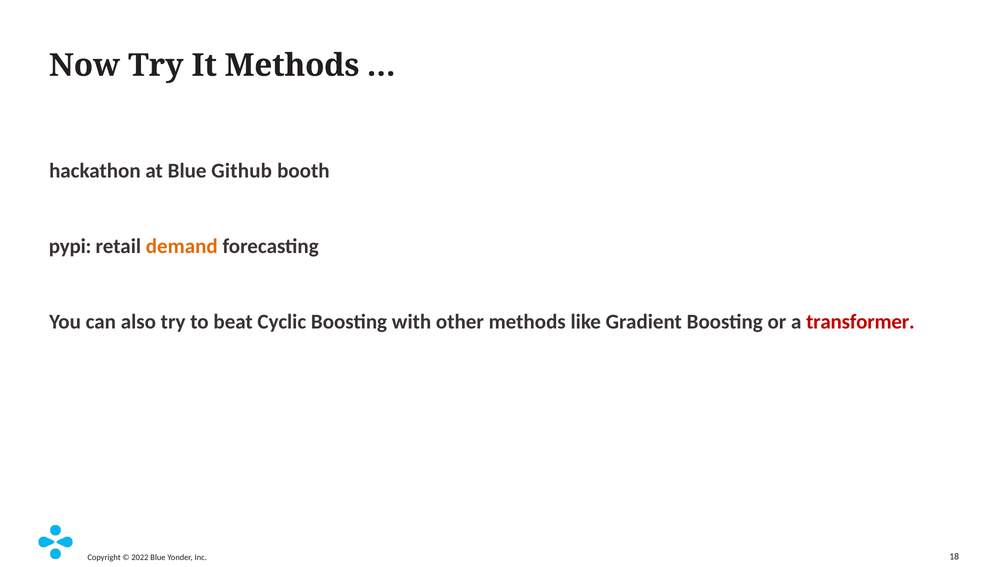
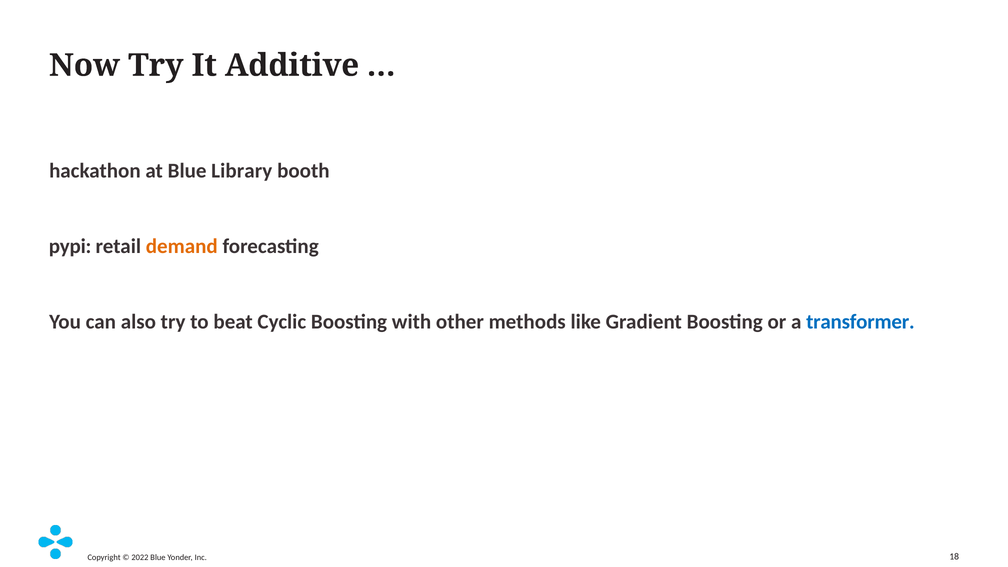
It Methods: Methods -> Additive
Github: Github -> Library
transformer colour: red -> blue
